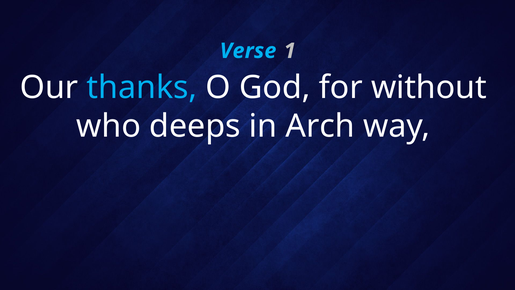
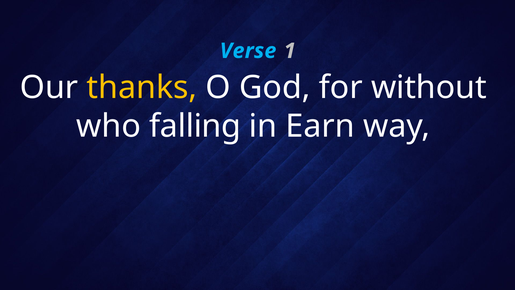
thanks colour: light blue -> yellow
deeps: deeps -> falling
Arch: Arch -> Earn
